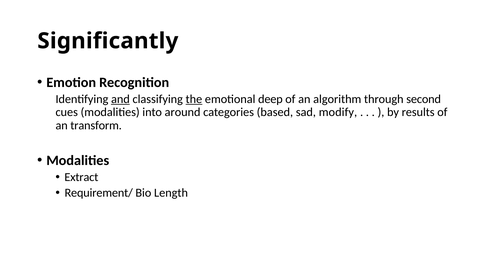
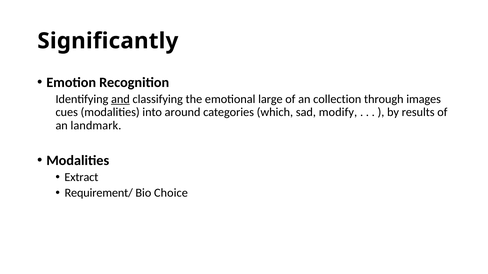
the underline: present -> none
deep: deep -> large
algorithm: algorithm -> collection
second: second -> images
based: based -> which
transform: transform -> landmark
Length: Length -> Choice
